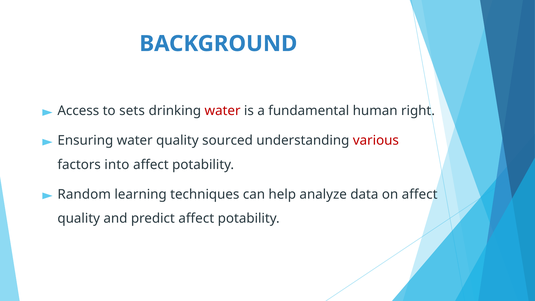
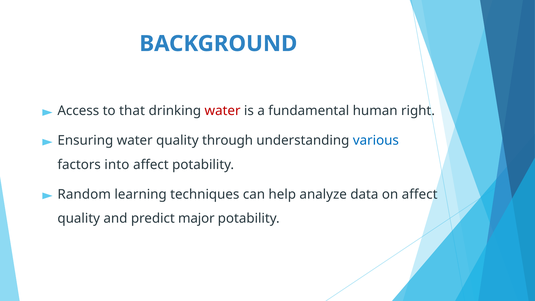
sets: sets -> that
sourced: sourced -> through
various colour: red -> blue
predict affect: affect -> major
